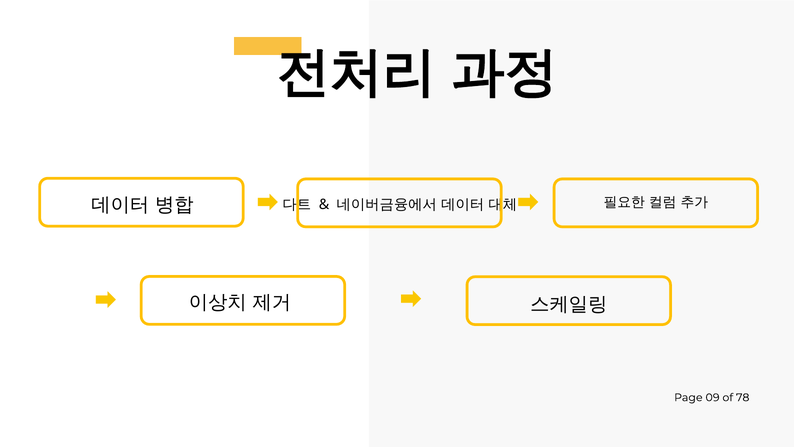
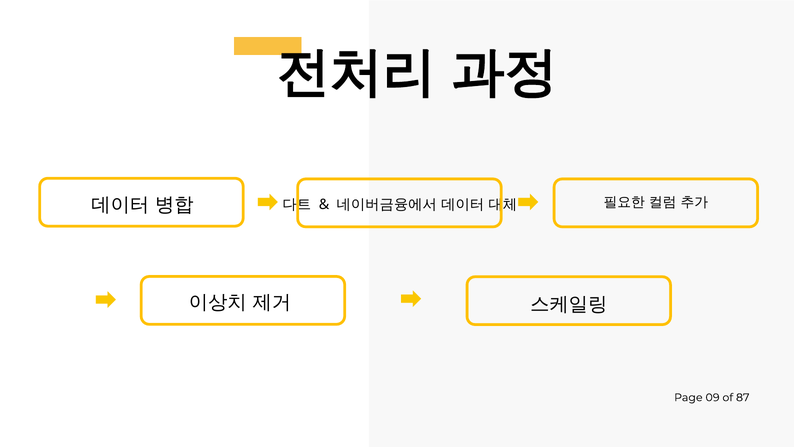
78: 78 -> 87
